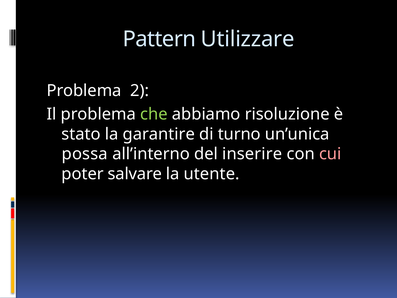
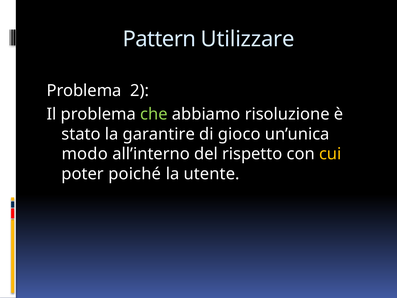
turno: turno -> gioco
possa: possa -> modo
inserire: inserire -> rispetto
cui colour: pink -> yellow
salvare: salvare -> poiché
